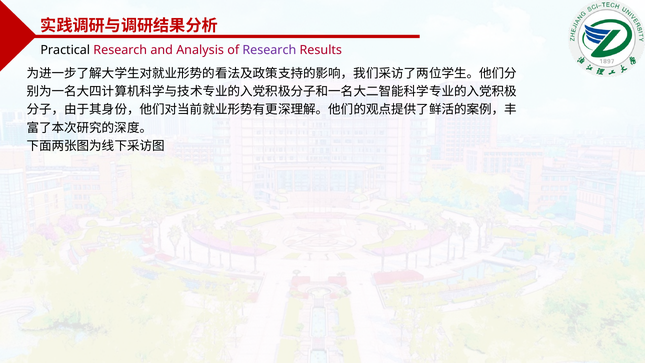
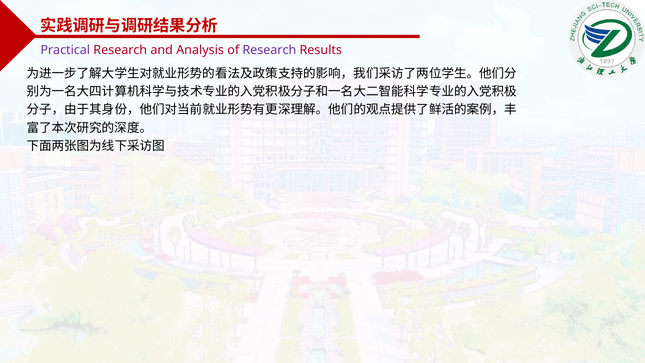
Practical colour: black -> purple
